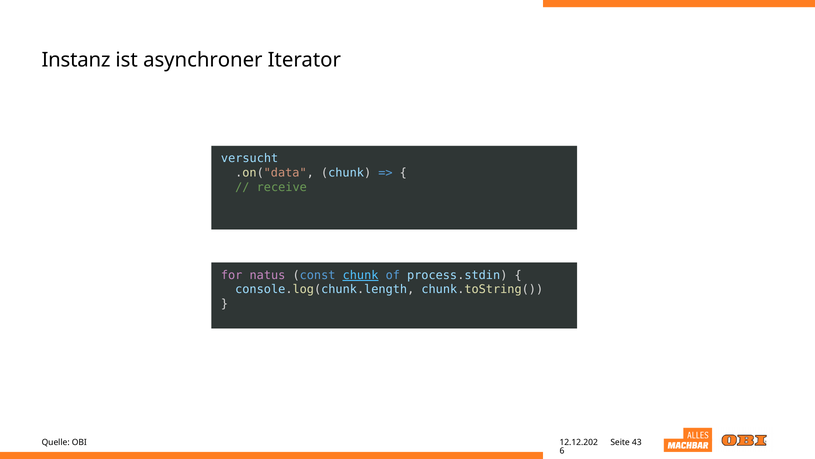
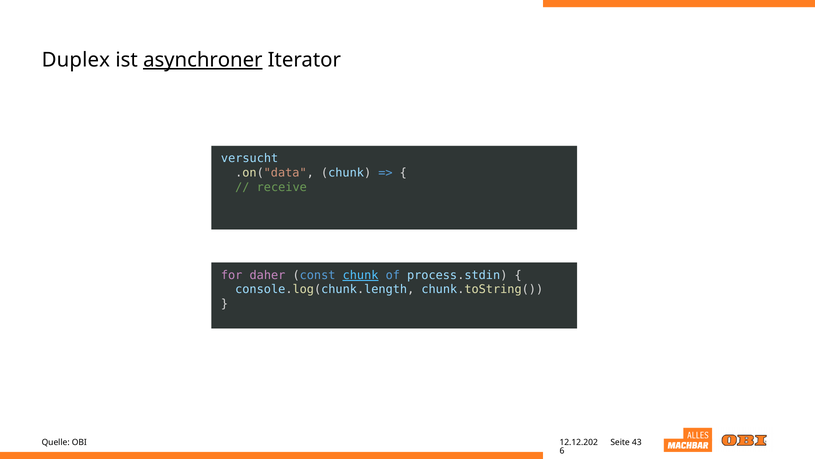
Instanz: Instanz -> Duplex
asynchroner underline: none -> present
natus: natus -> daher
